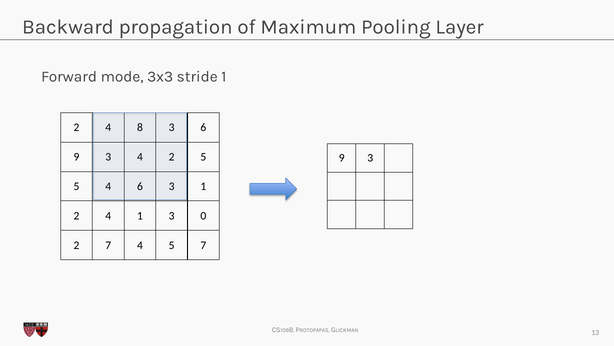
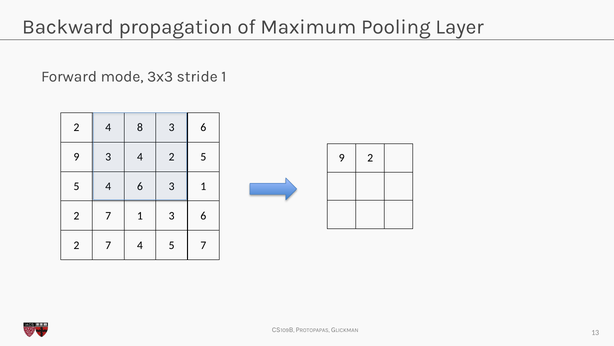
3 at (370, 158): 3 -> 2
4 at (108, 215): 4 -> 7
1 3 0: 0 -> 6
